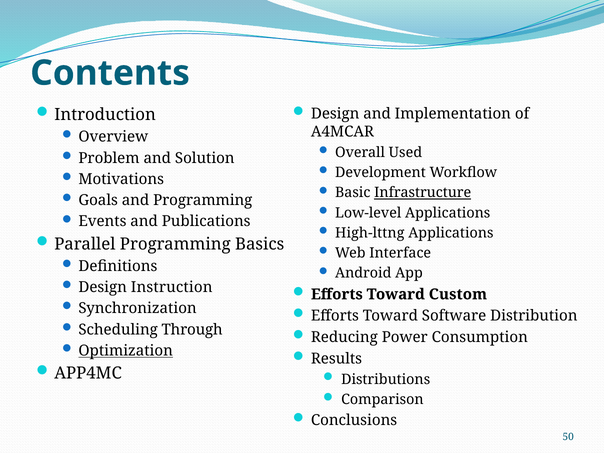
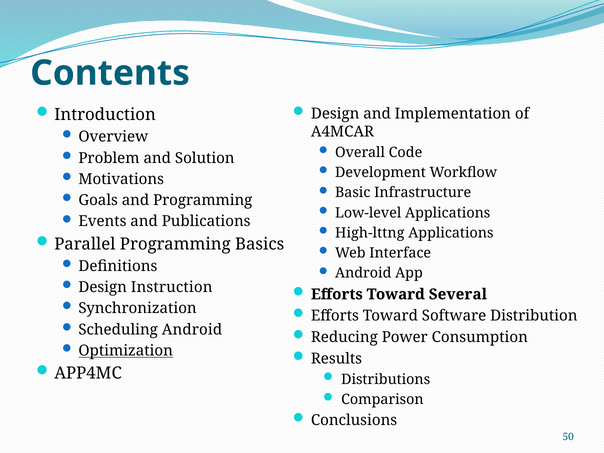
Used: Used -> Code
Infrastructure underline: present -> none
Custom: Custom -> Several
Scheduling Through: Through -> Android
